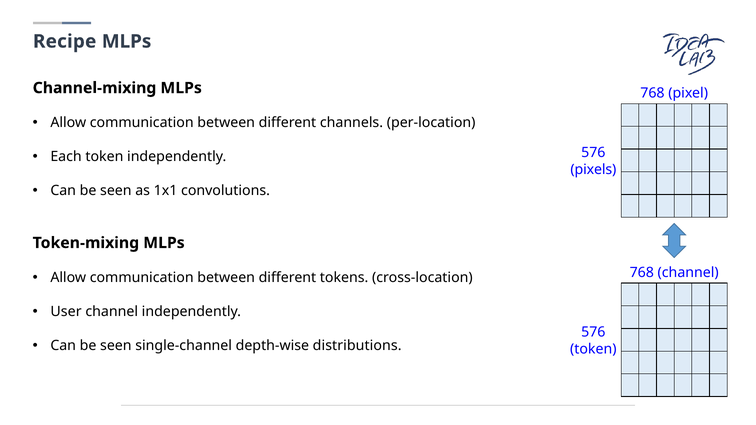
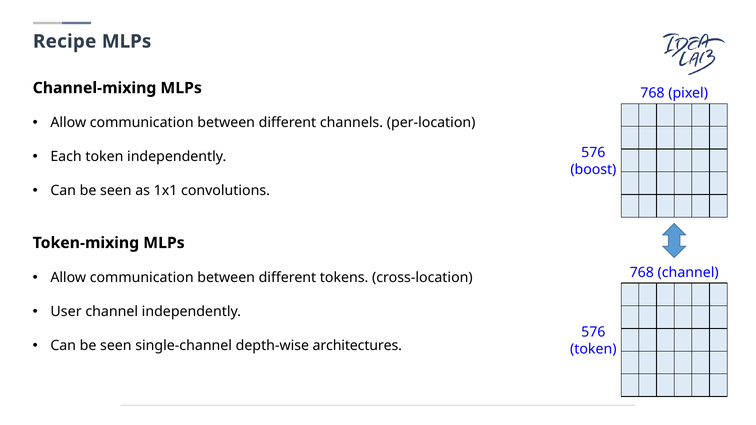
pixels: pixels -> boost
distributions: distributions -> architectures
